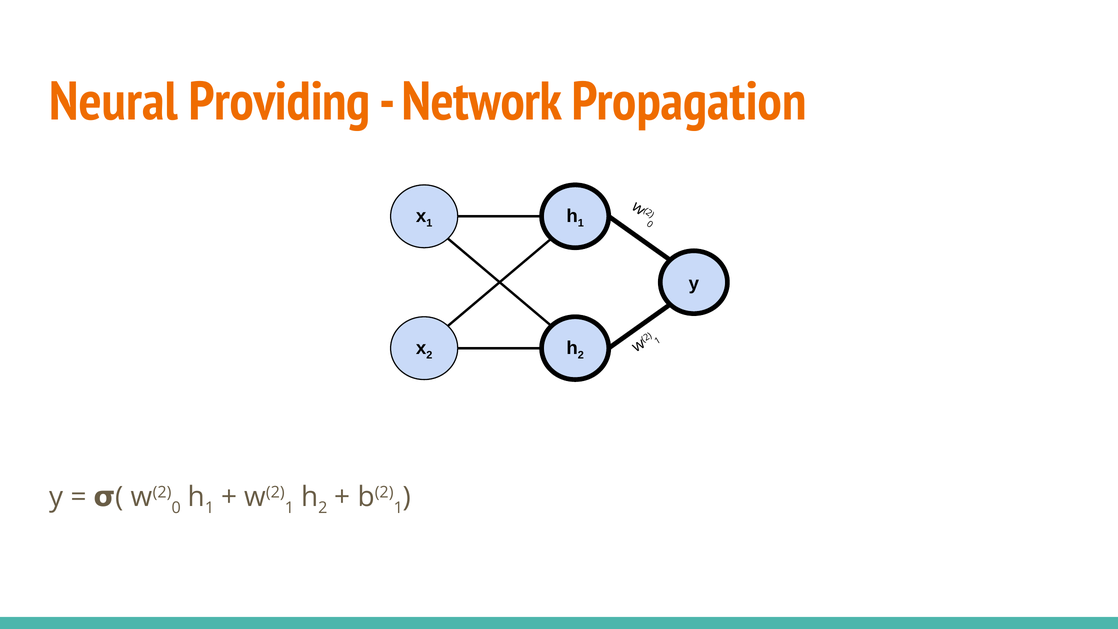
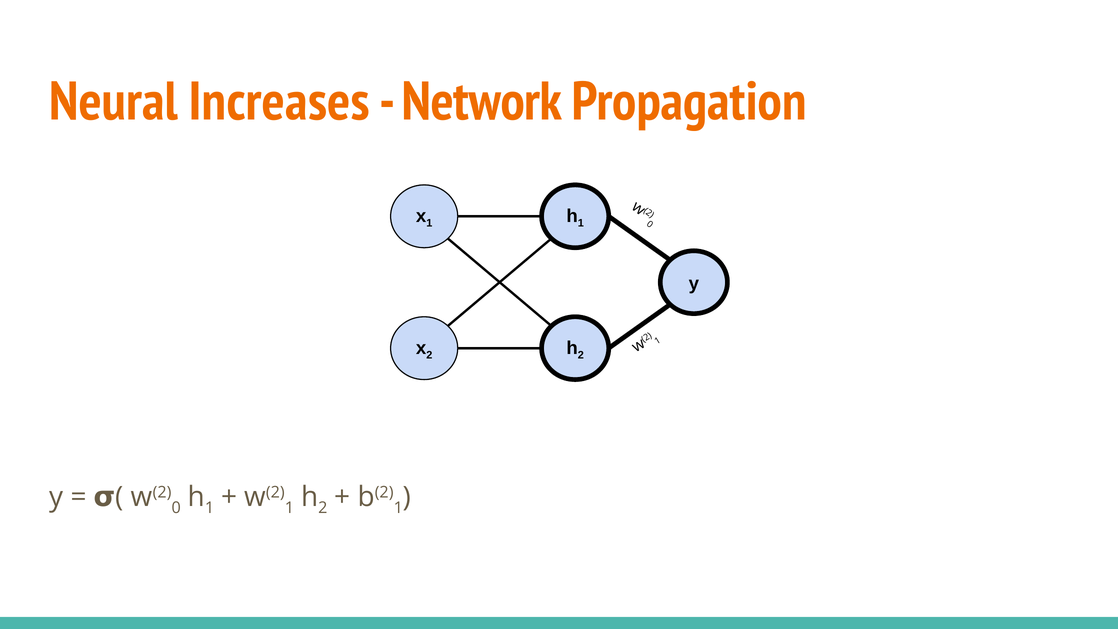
Providing: Providing -> Increases
